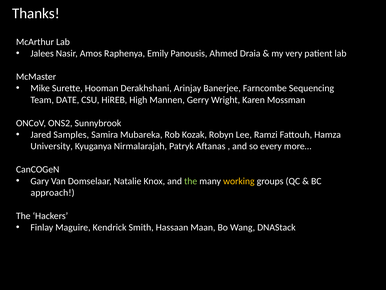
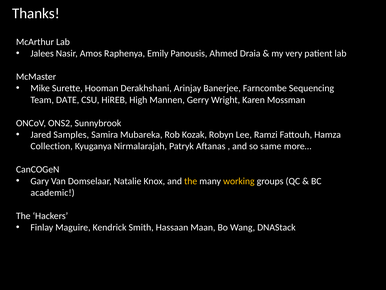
University: University -> Collection
every: every -> same
the at (191, 181) colour: light green -> yellow
approach: approach -> academic
